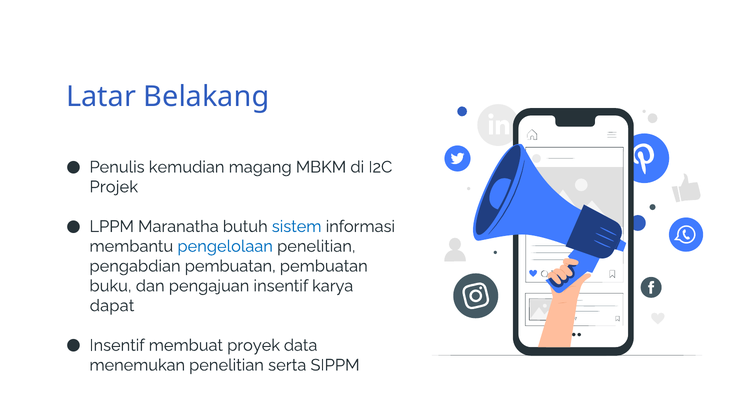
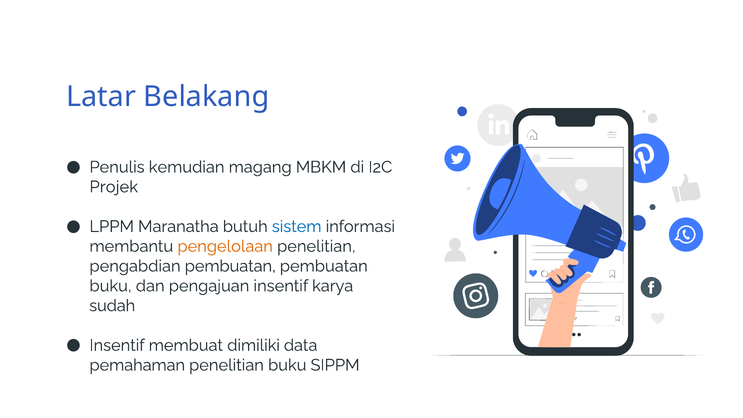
pengelolaan colour: blue -> orange
dapat: dapat -> sudah
proyek: proyek -> dimiliki
menemukan: menemukan -> pemahaman
penelitian serta: serta -> buku
